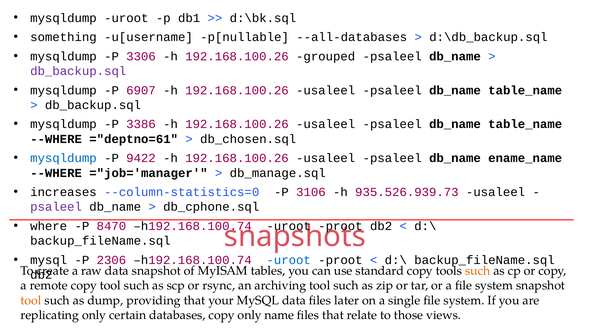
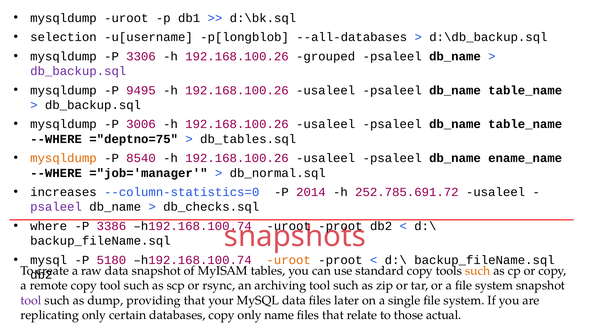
something: something -> selection
p[nullable: p[nullable -> p[longblob
6907: 6907 -> 9495
3386: 3386 -> 3006
="deptno=61: ="deptno=61 -> ="deptno=75
db_chosen.sql: db_chosen.sql -> db_tables.sql
mysqldump at (63, 158) colour: blue -> orange
9422: 9422 -> 8540
db_manage.sql: db_manage.sql -> db_normal.sql
3106: 3106 -> 2014
935.526.939.73: 935.526.939.73 -> 252.785.691.72
db_cphone.sql: db_cphone.sql -> db_checks.sql
8470: 8470 -> 3386
2306: 2306 -> 5180
uroot at (289, 260) colour: blue -> orange
tool at (31, 300) colour: orange -> purple
views: views -> actual
